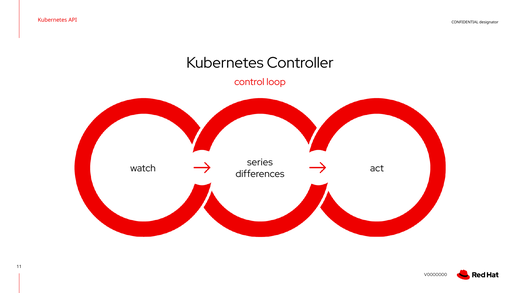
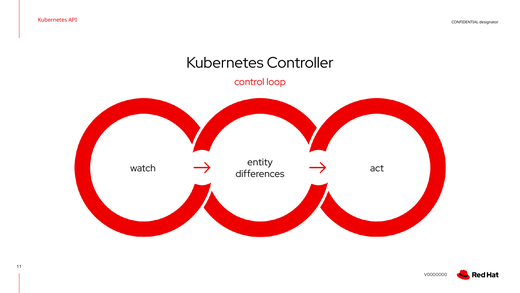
series: series -> entity
